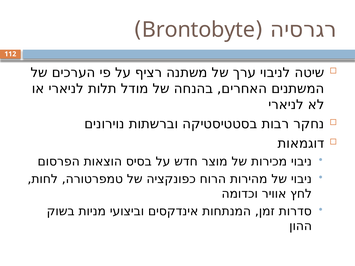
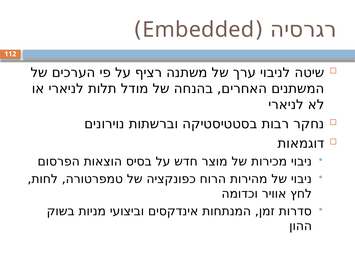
Brontobyte: Brontobyte -> Embedded
